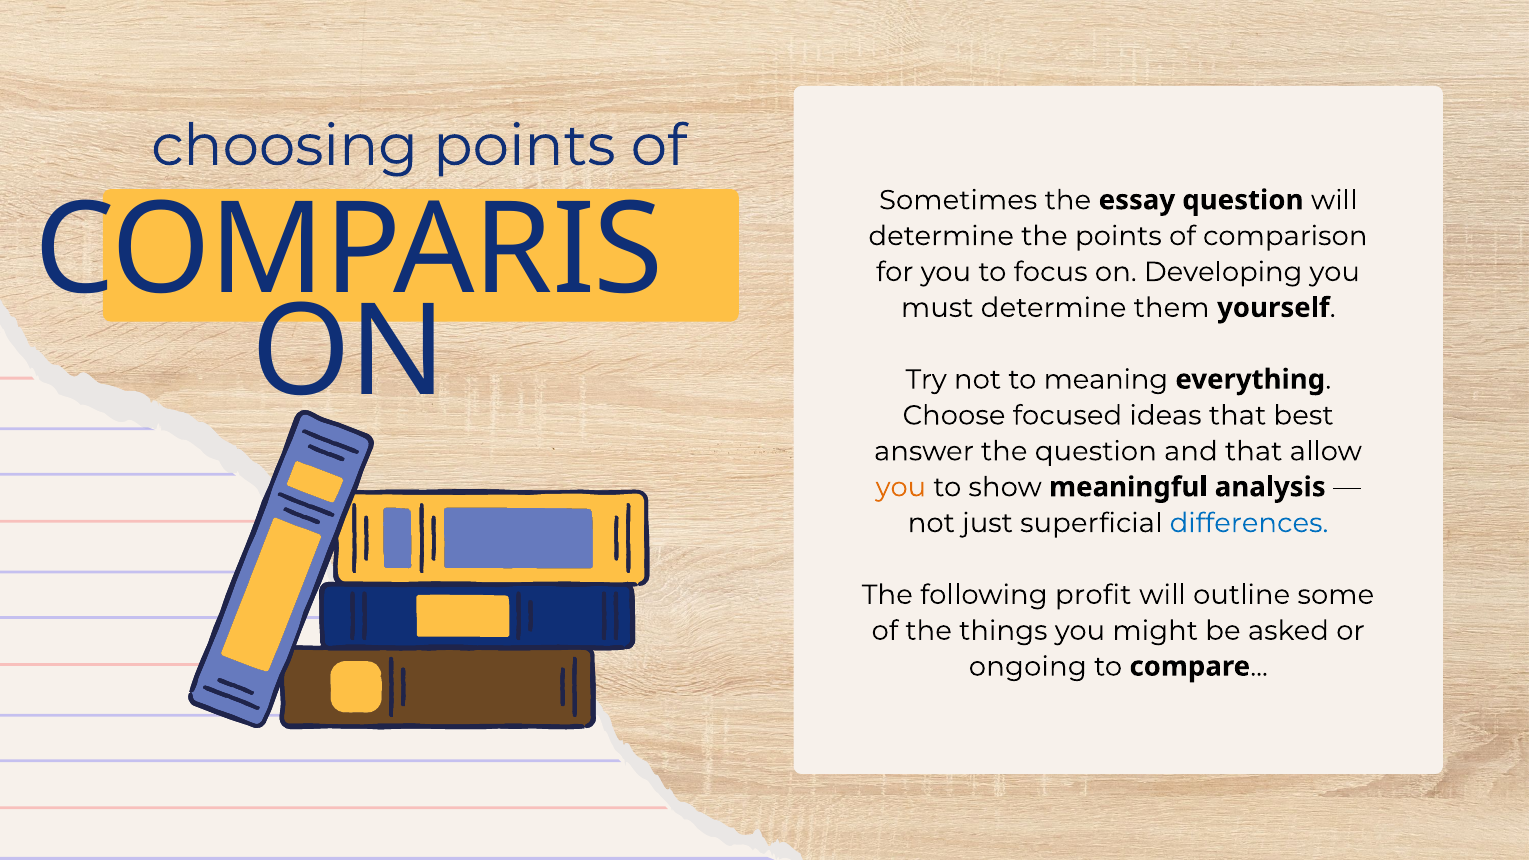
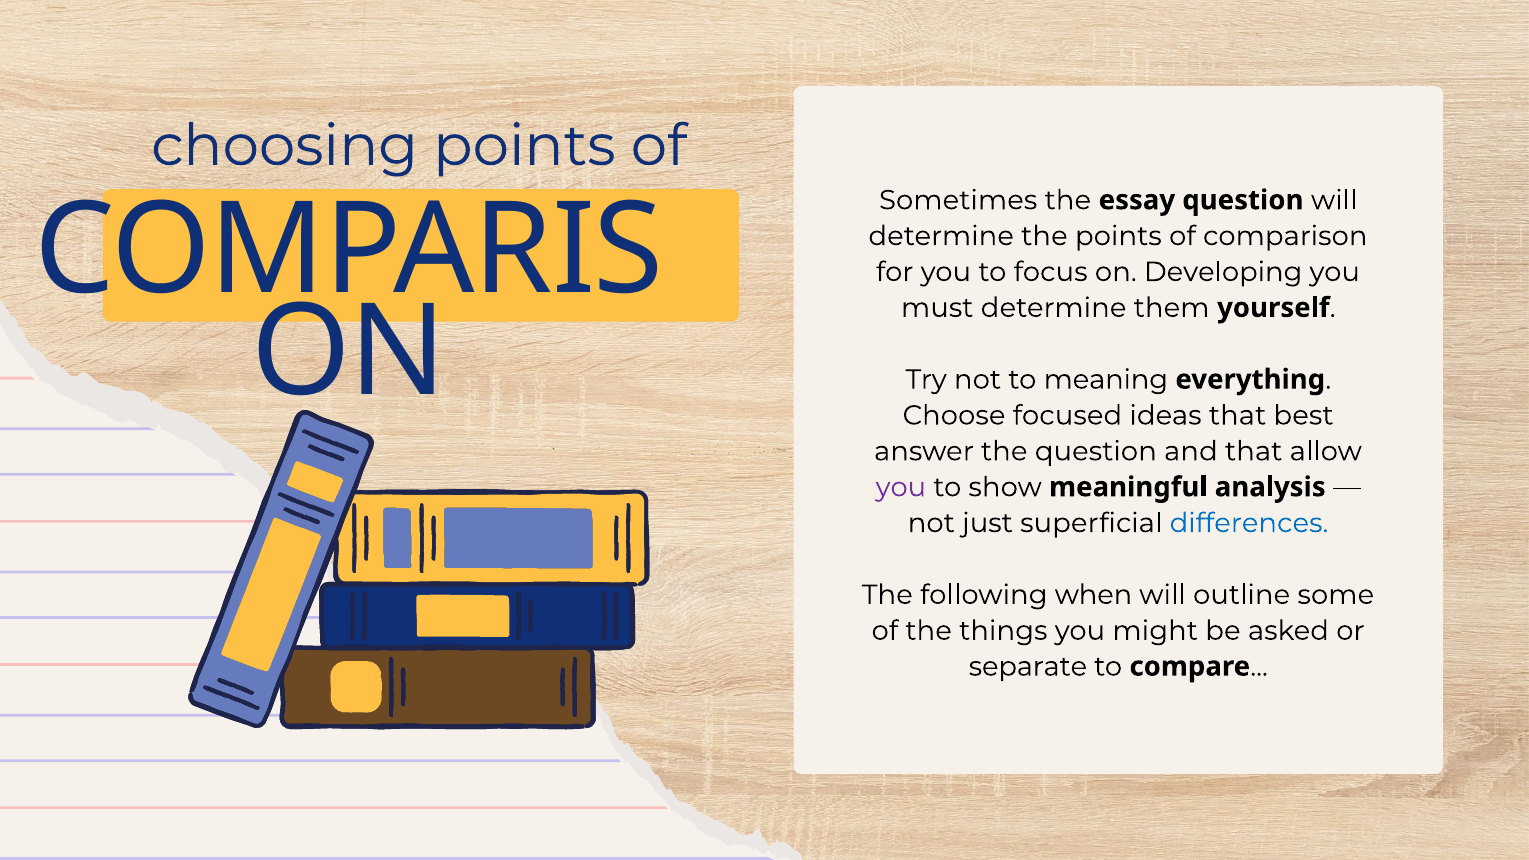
you at (901, 487) colour: orange -> purple
profit: profit -> when
ongoing: ongoing -> separate
